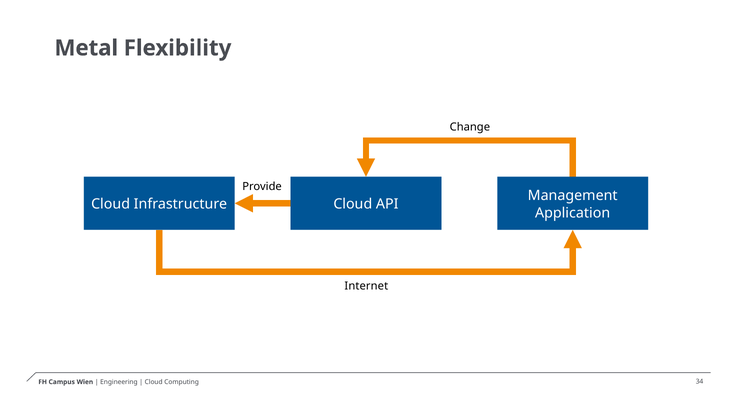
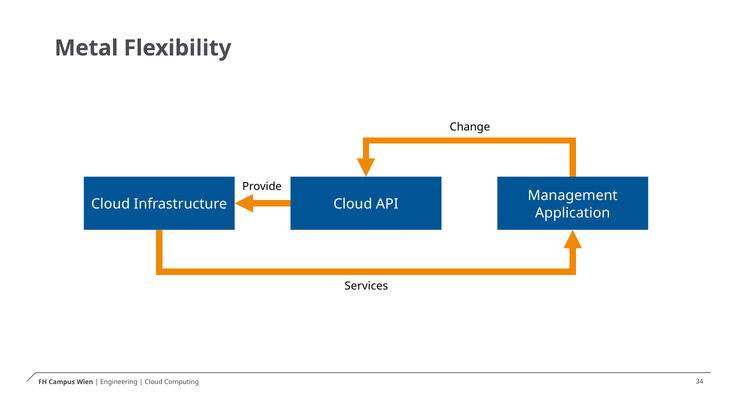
Internet: Internet -> Services
